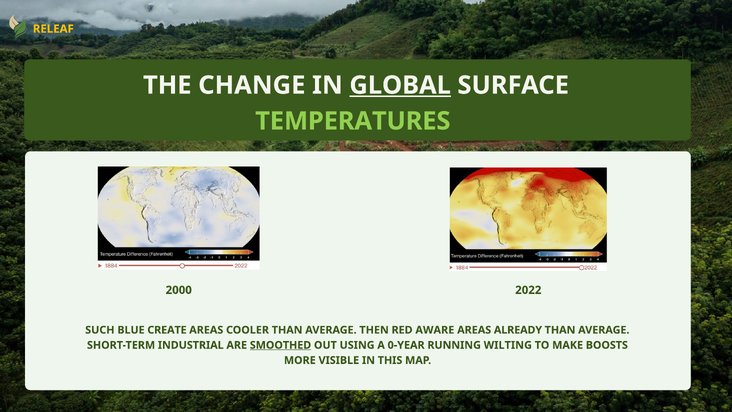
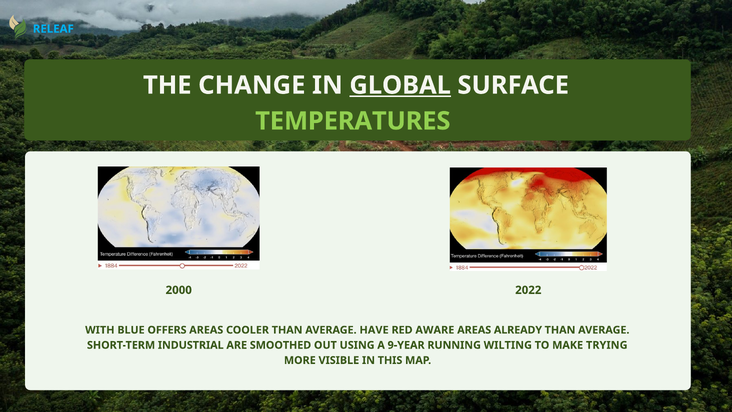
RELEAF colour: yellow -> light blue
SUCH: SUCH -> WITH
CREATE: CREATE -> OFFERS
THEN: THEN -> HAVE
SMOOTHED underline: present -> none
0-YEAR: 0-YEAR -> 9-YEAR
BOOSTS: BOOSTS -> TRYING
